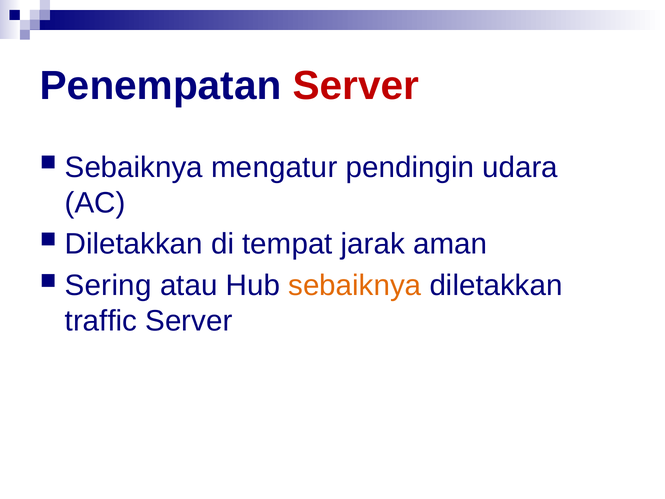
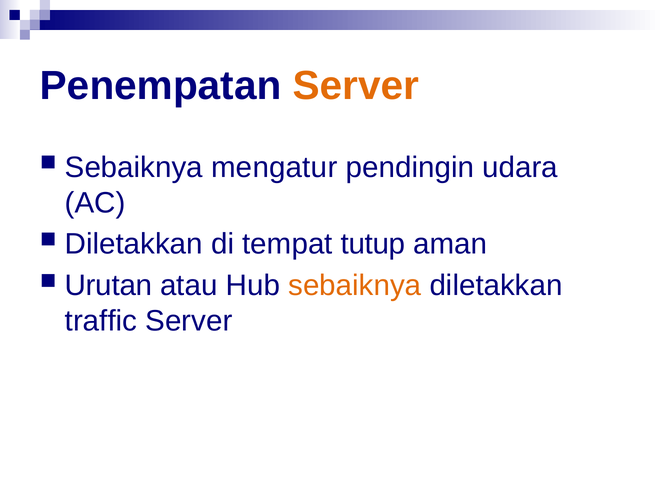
Server at (356, 86) colour: red -> orange
jarak: jarak -> tutup
Sering: Sering -> Urutan
